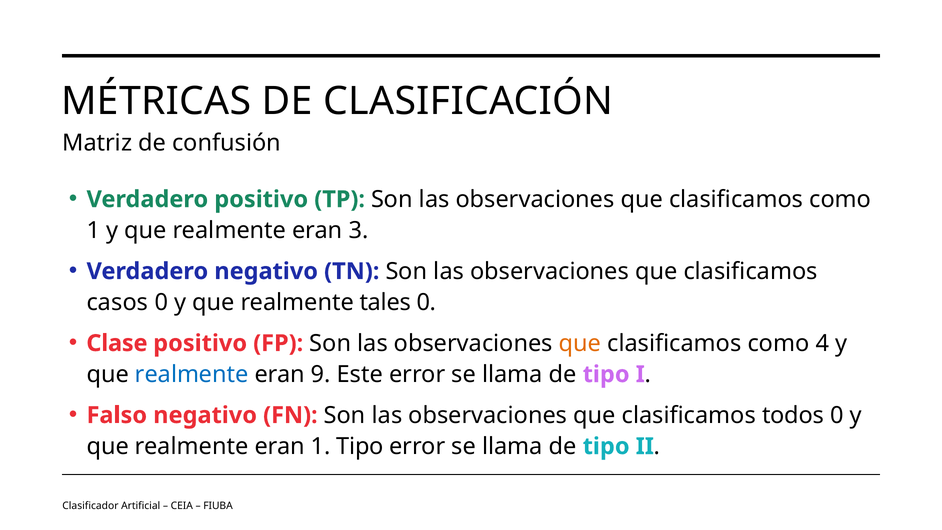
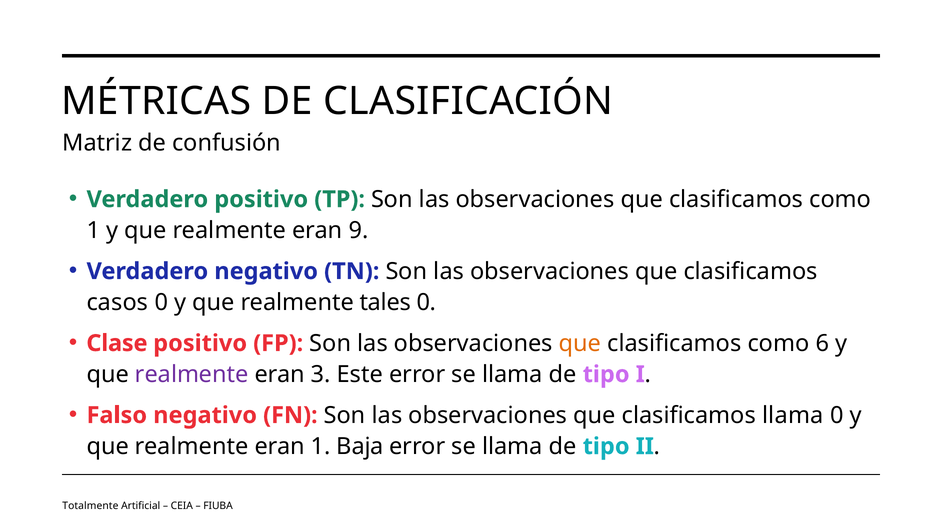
3: 3 -> 9
4: 4 -> 6
realmente at (192, 374) colour: blue -> purple
9: 9 -> 3
clasificamos todos: todos -> llama
1 Tipo: Tipo -> Baja
Clasificador: Clasificador -> Totalmente
